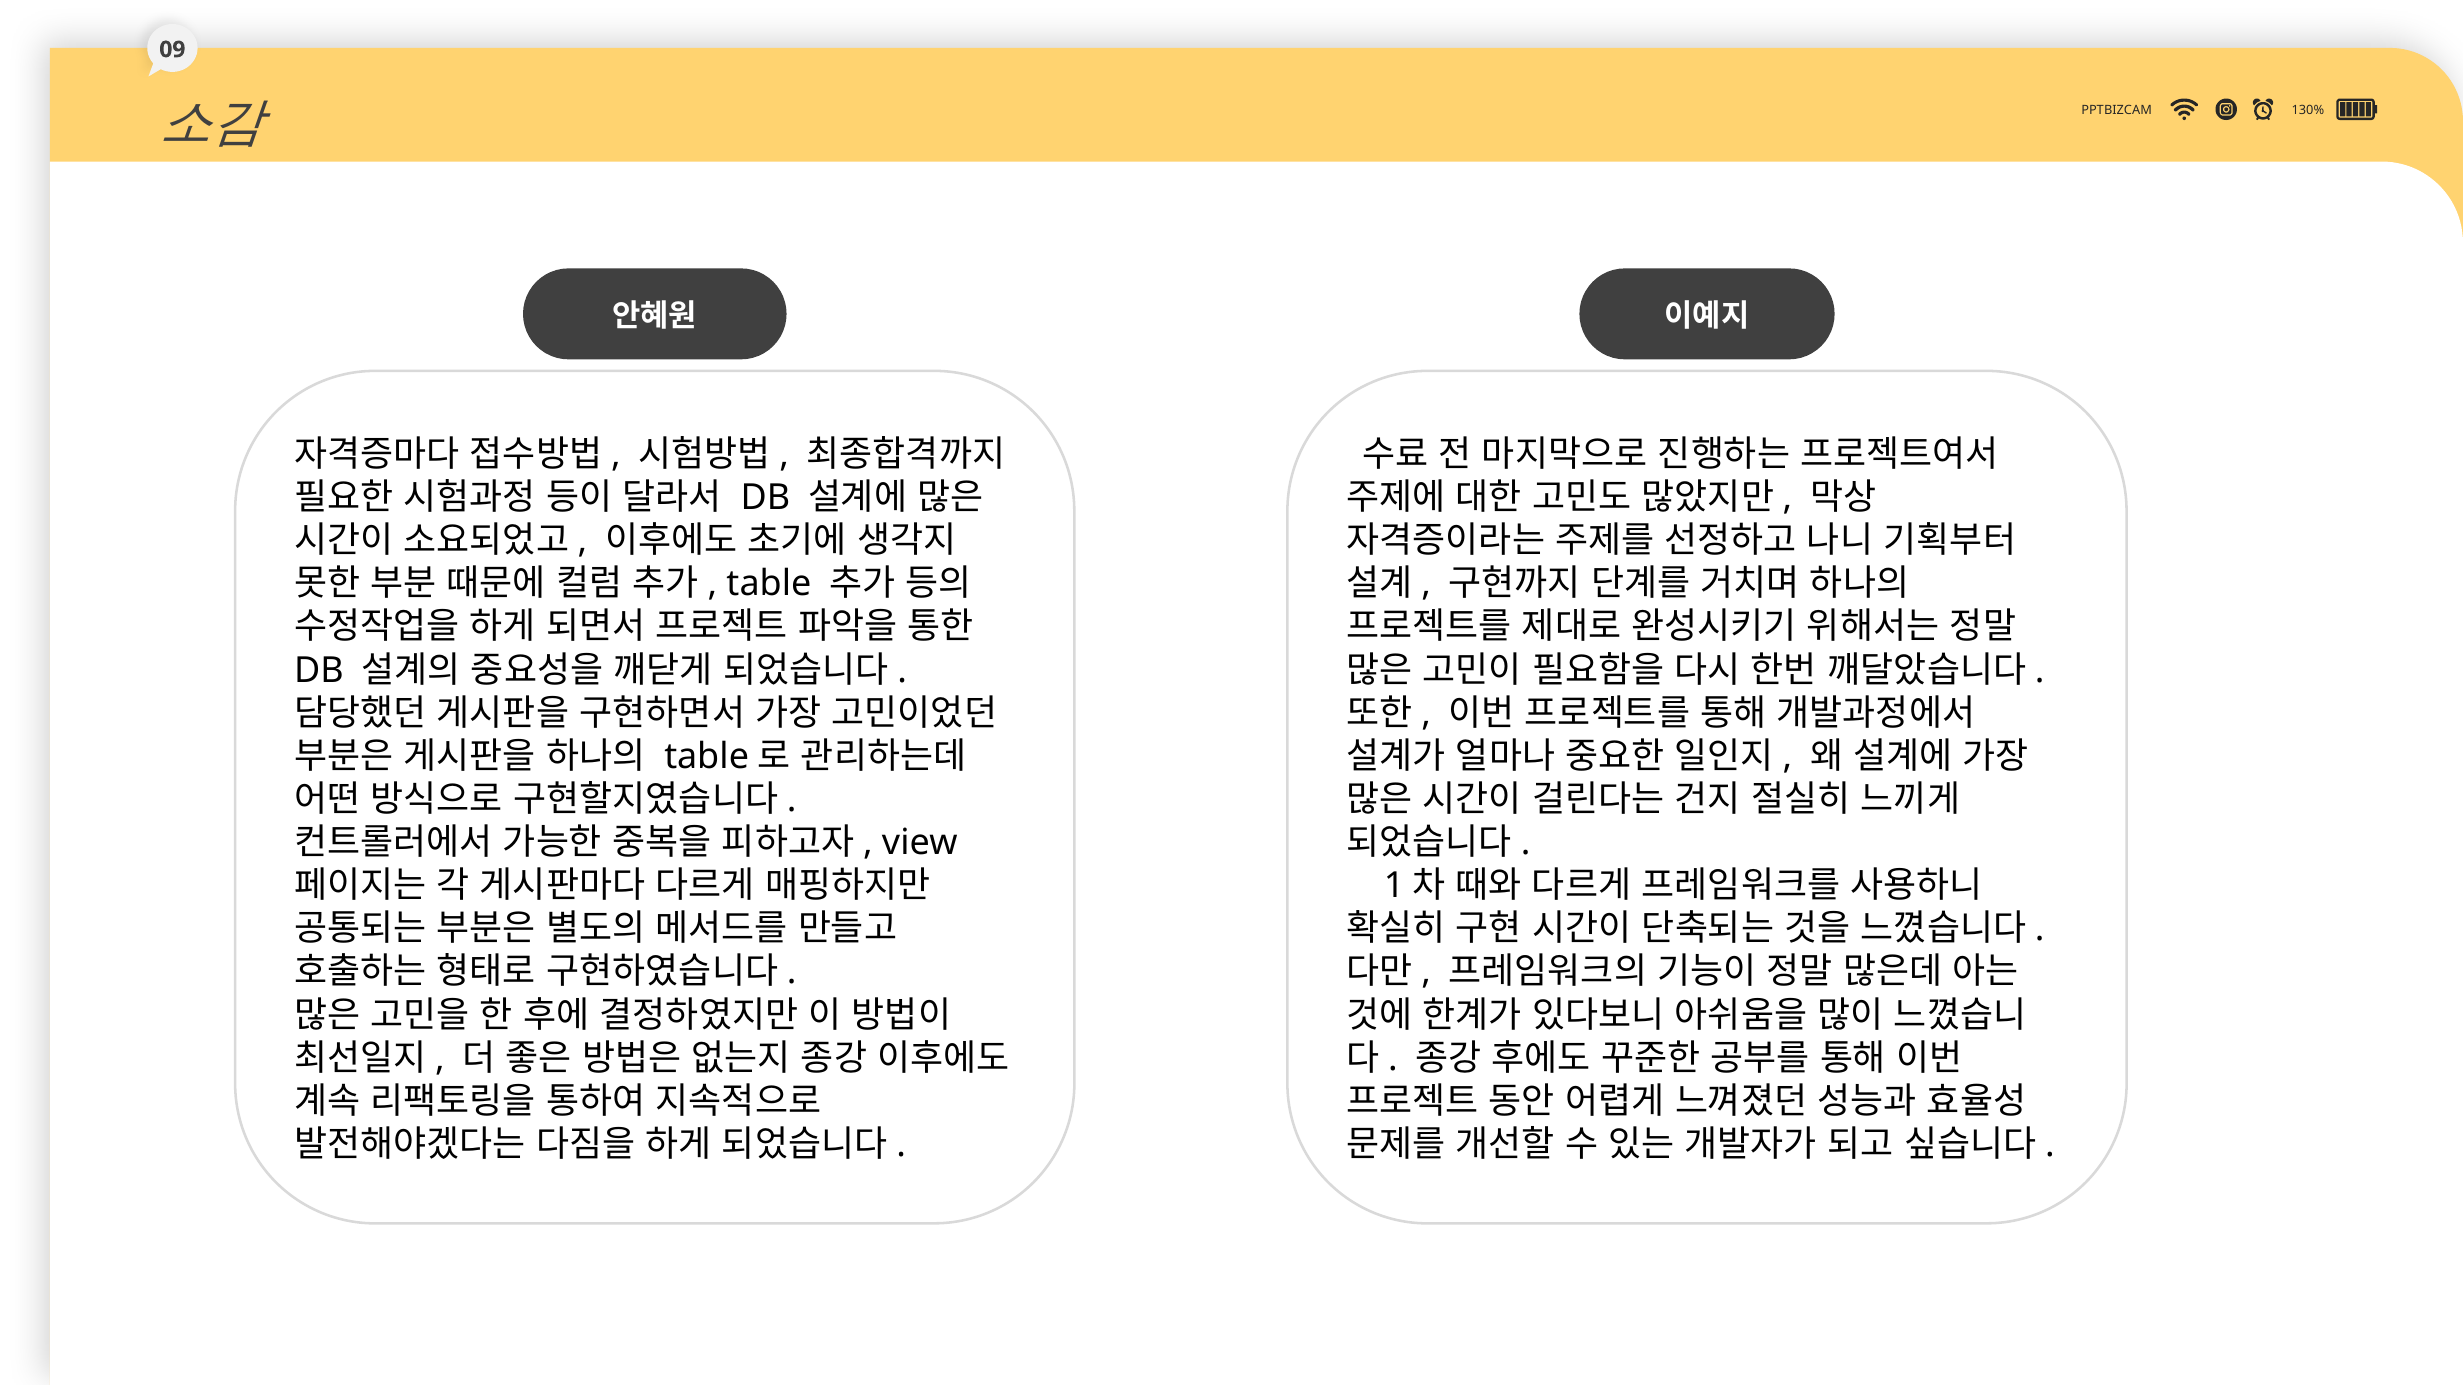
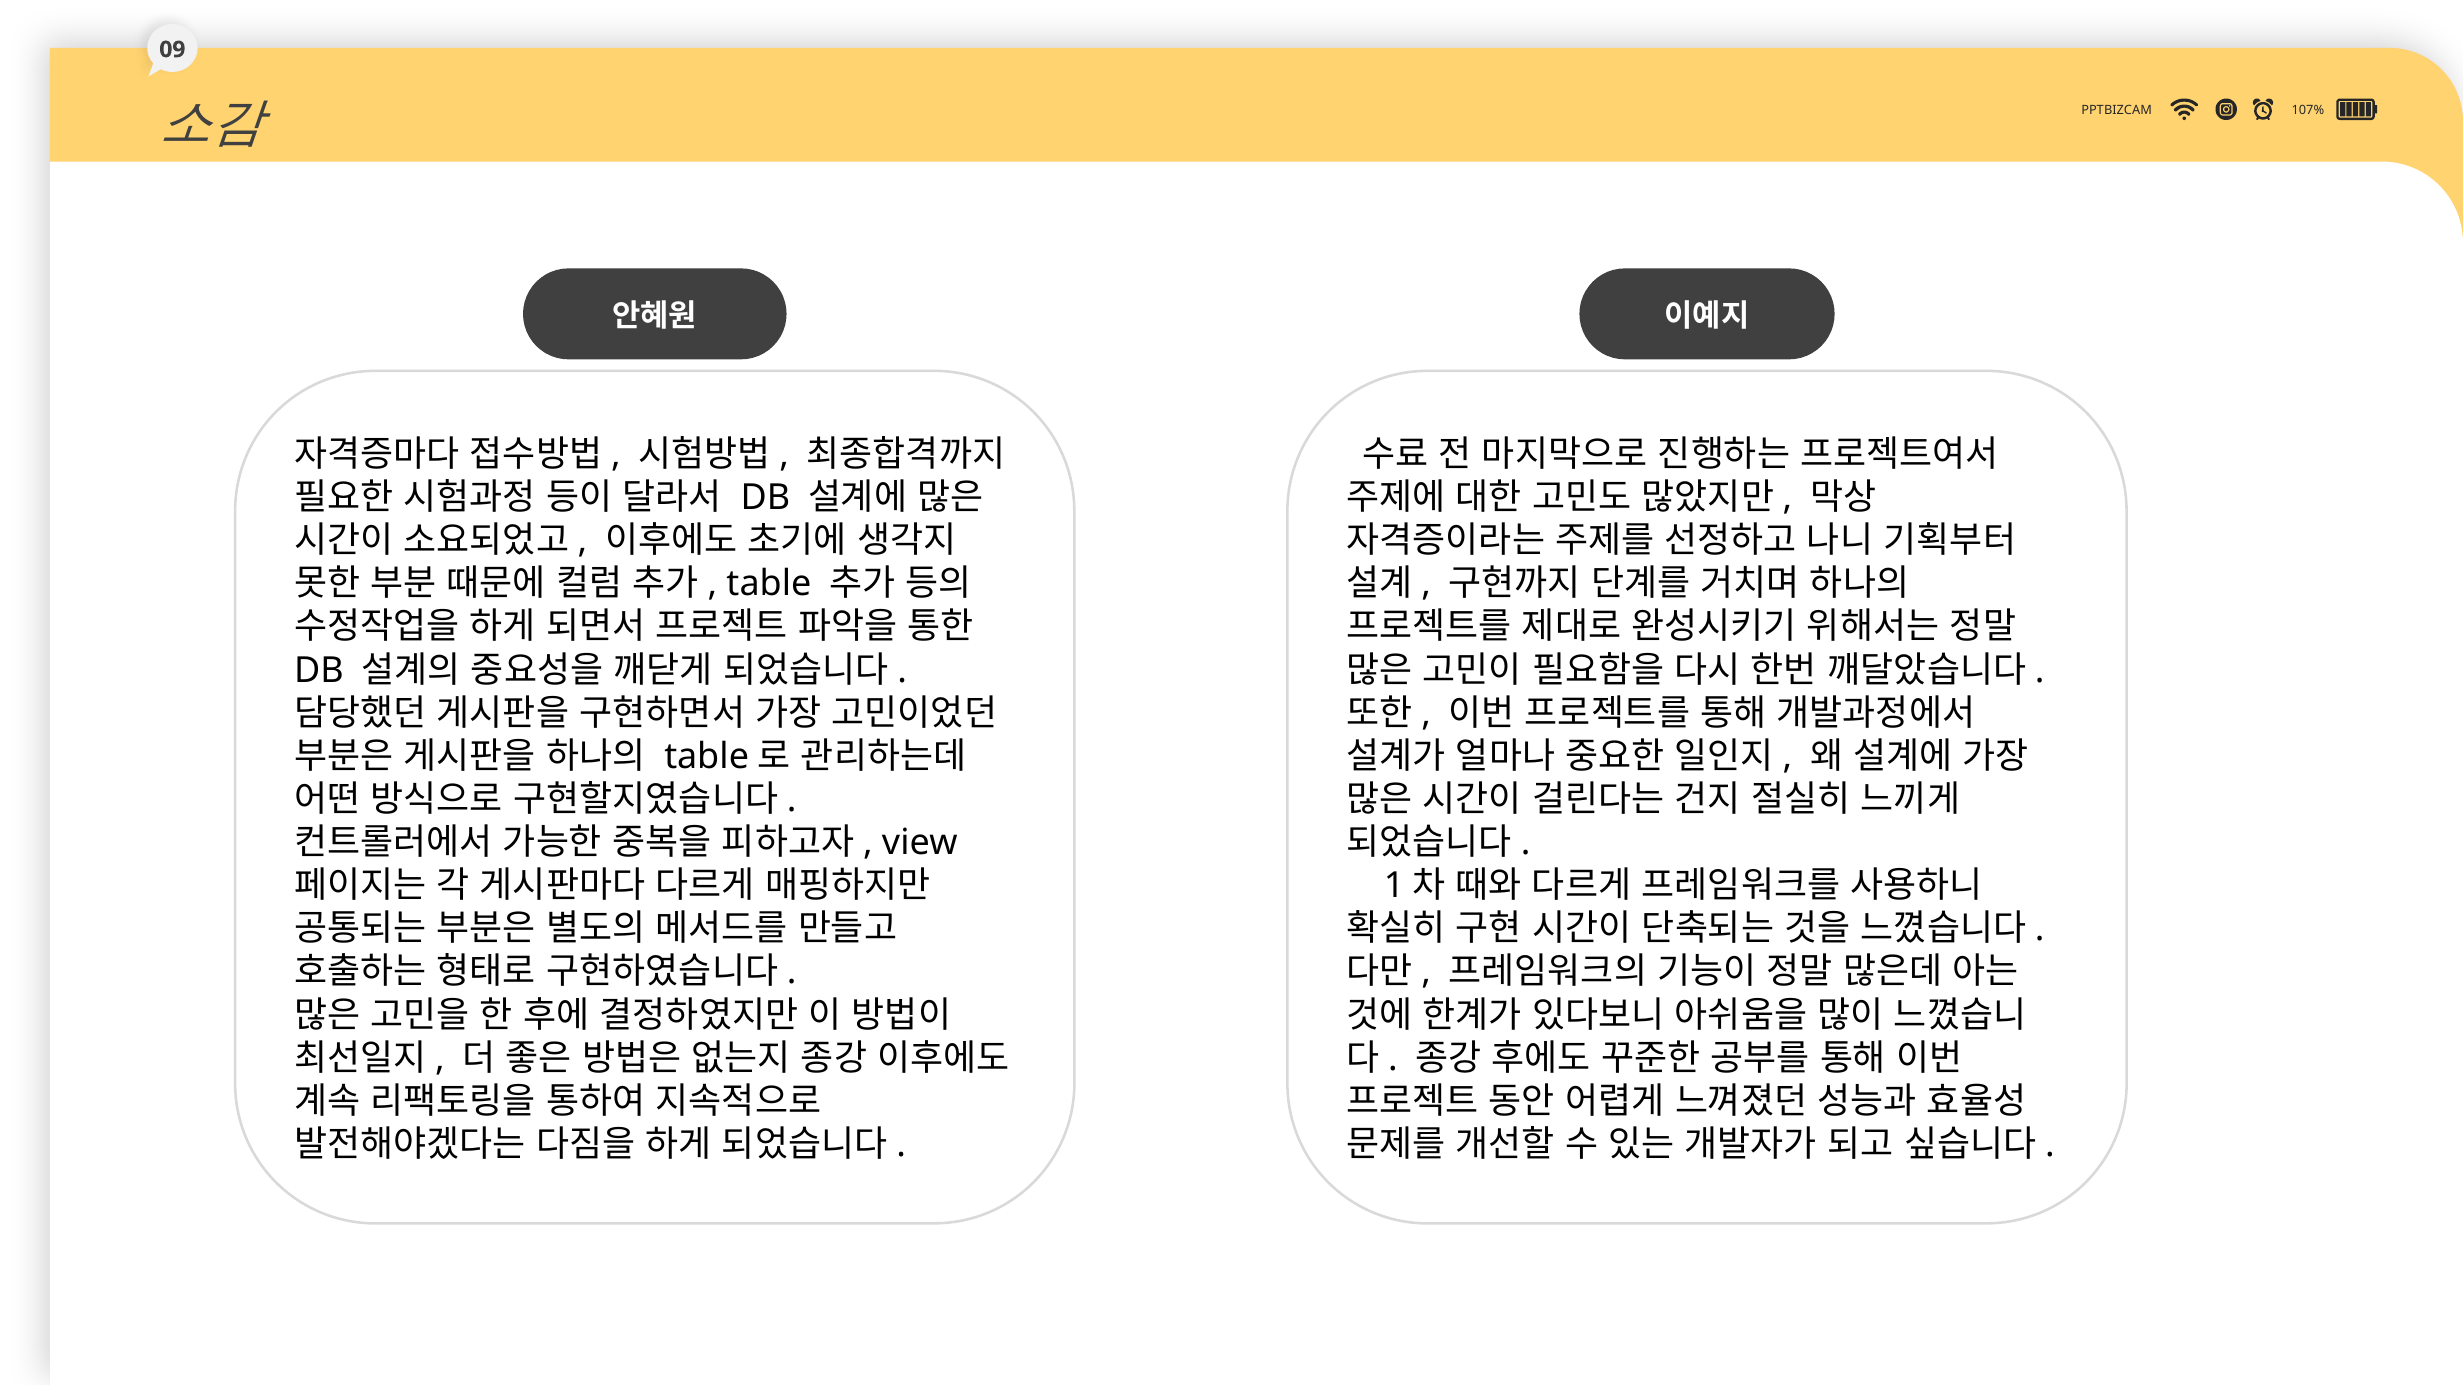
130%: 130% -> 107%
